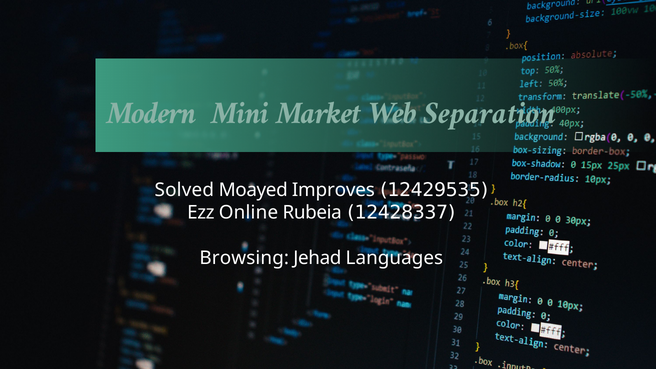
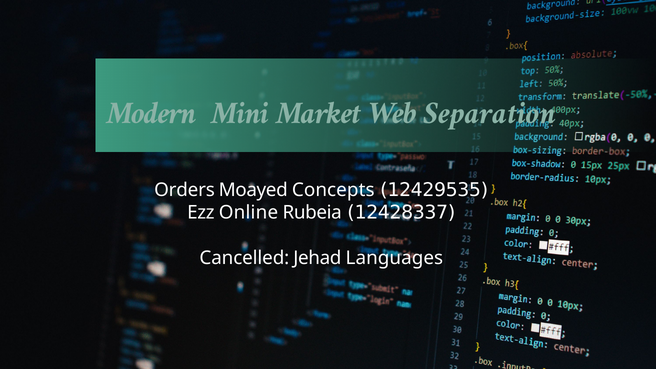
Solved: Solved -> Orders
Improves: Improves -> Concepts
Browsing: Browsing -> Cancelled
